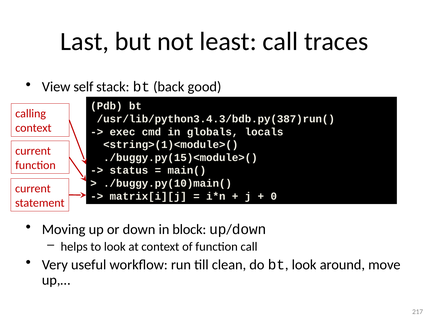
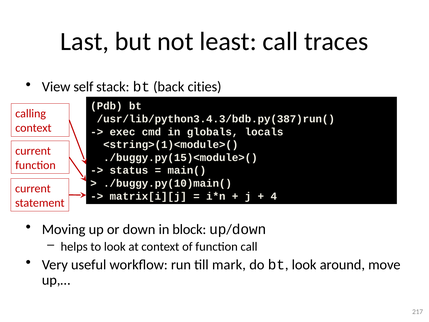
good: good -> cities
0: 0 -> 4
clean: clean -> mark
